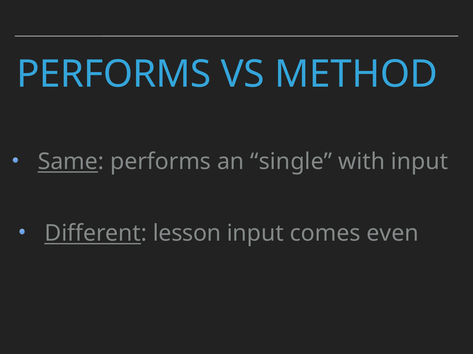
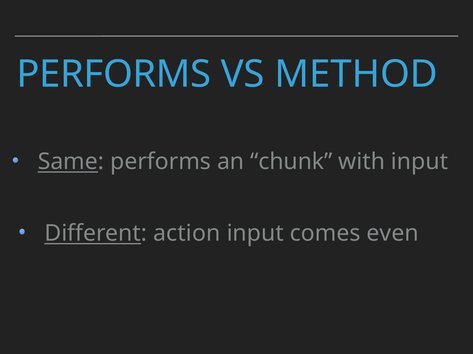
single: single -> chunk
lesson: lesson -> action
